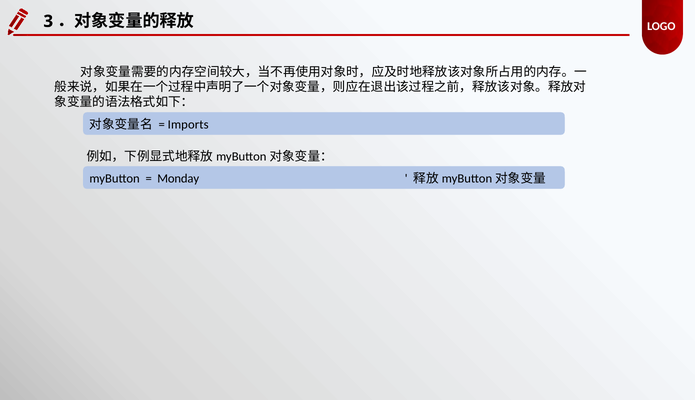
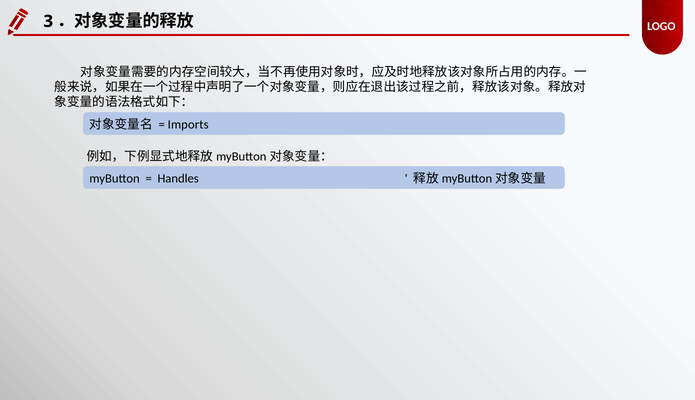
Monday: Monday -> Handles
